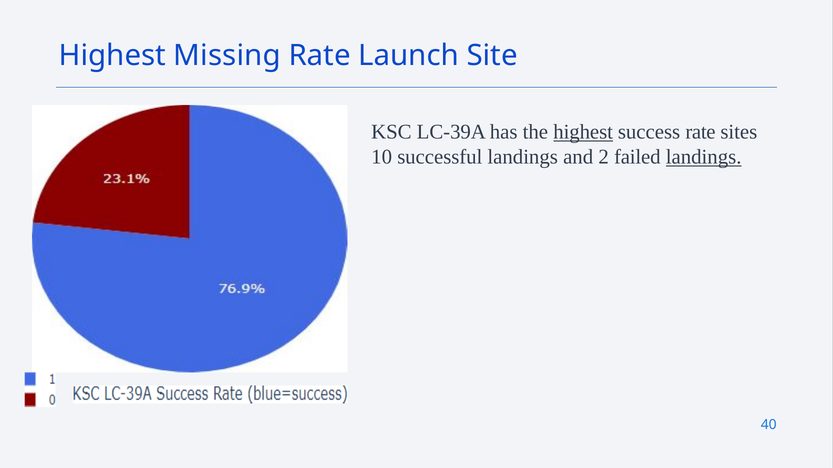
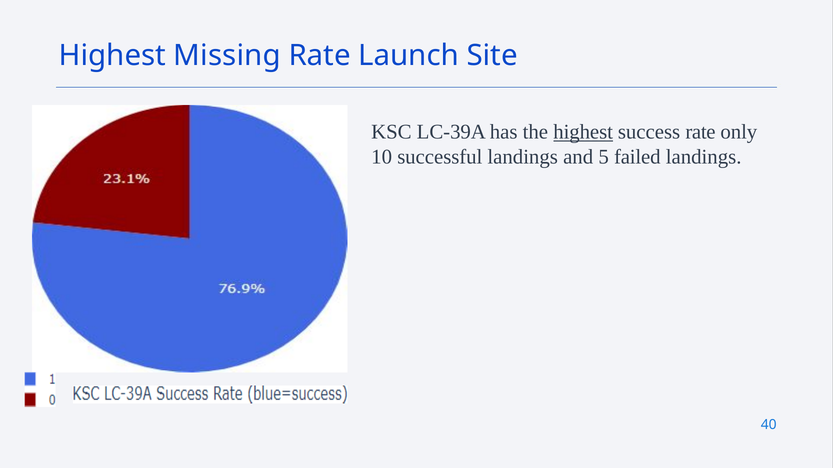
sites: sites -> only
2: 2 -> 5
landings at (704, 157) underline: present -> none
